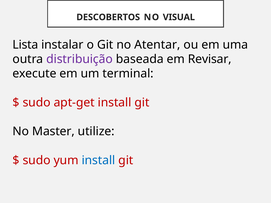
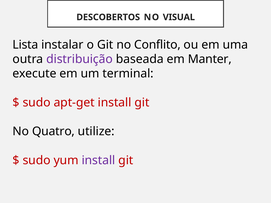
Atentar: Atentar -> Conflito
Revisar: Revisar -> Manter
Master: Master -> Quatro
install at (98, 160) colour: blue -> purple
